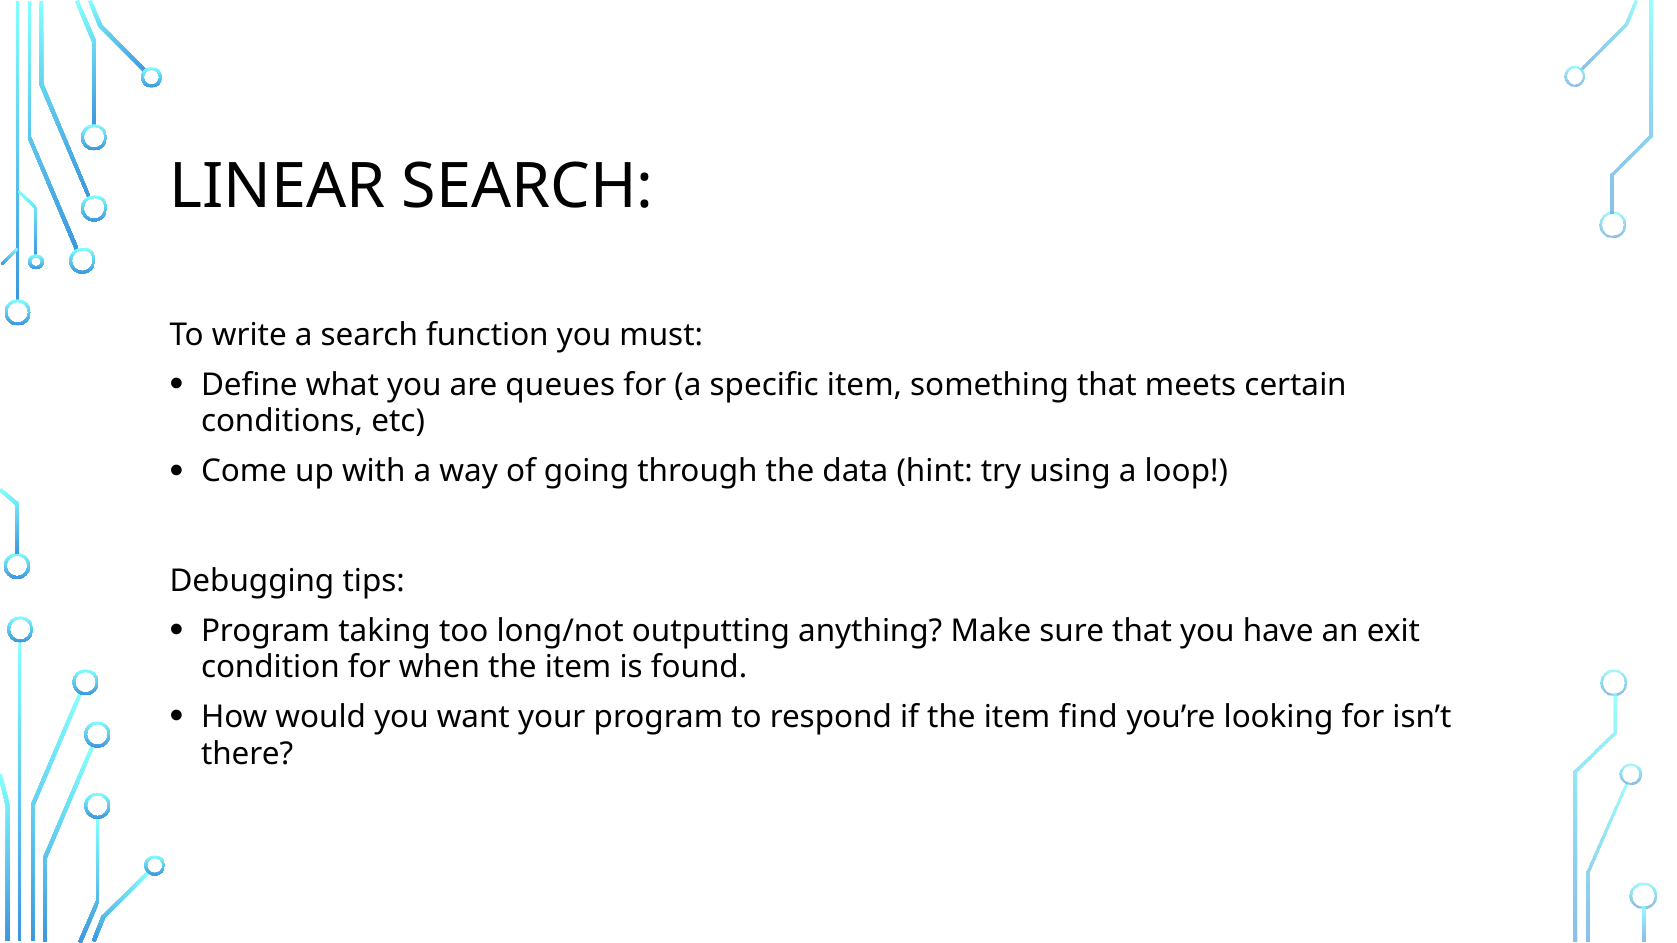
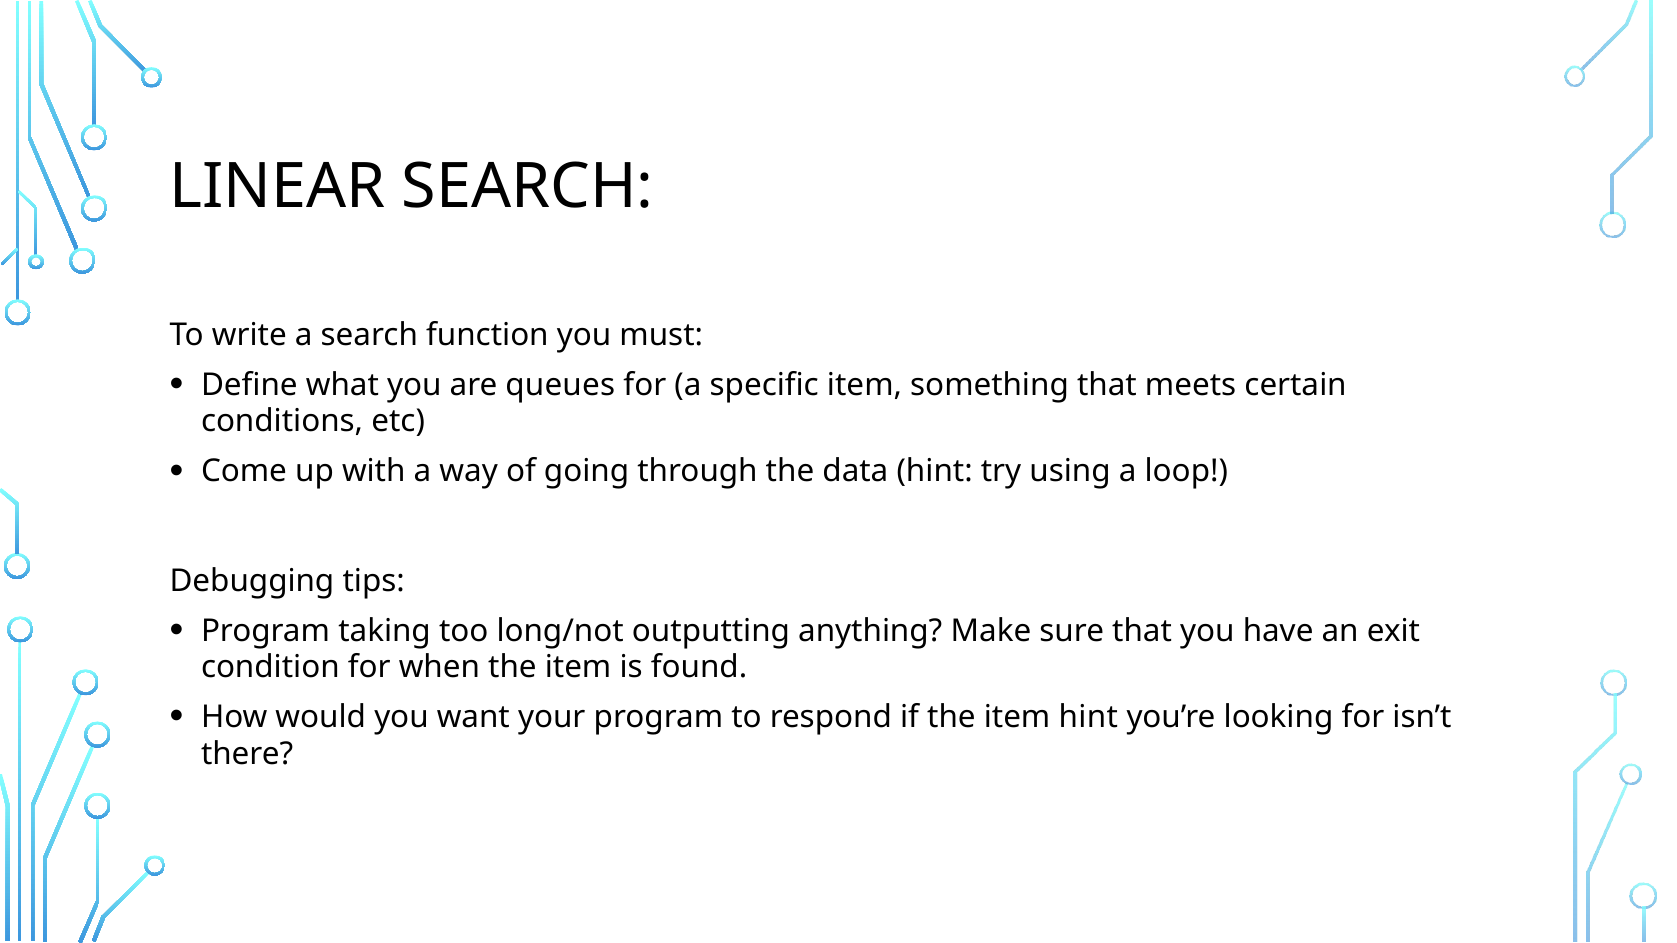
item find: find -> hint
